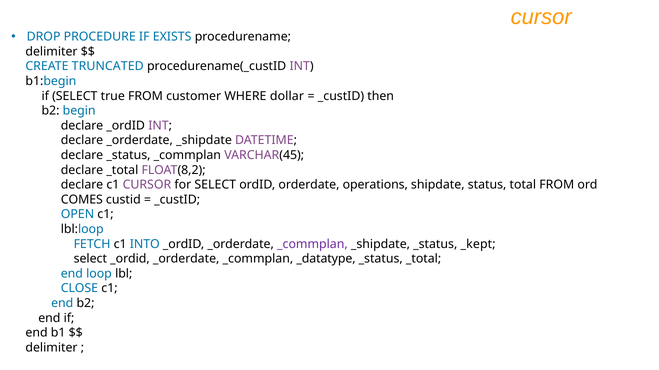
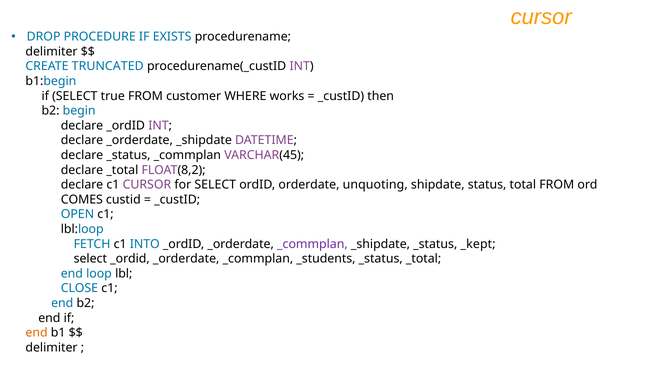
dollar: dollar -> works
operations: operations -> unquoting
_datatype: _datatype -> _students
end at (37, 333) colour: black -> orange
